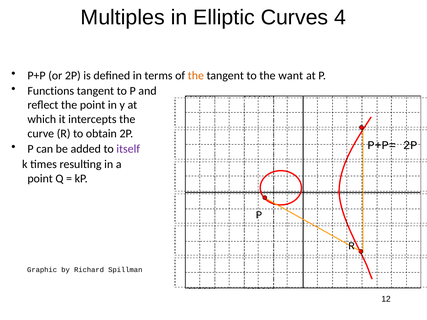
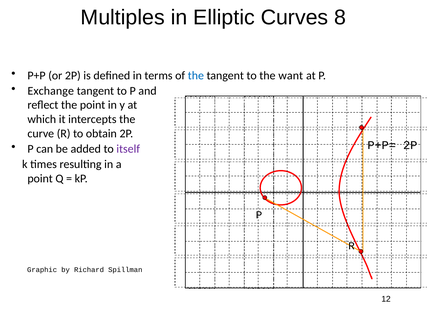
4: 4 -> 8
the at (196, 75) colour: orange -> blue
Functions: Functions -> Exchange
